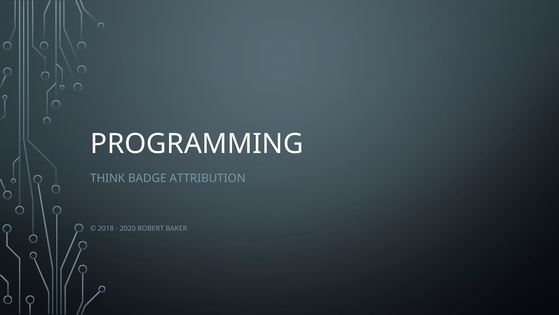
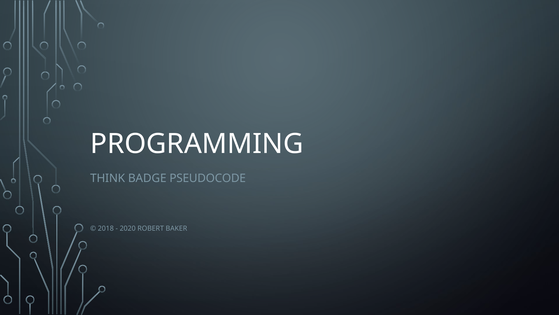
ATTRIBUTION: ATTRIBUTION -> PSEUDOCODE
